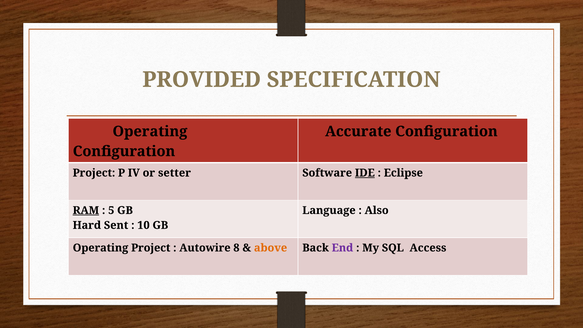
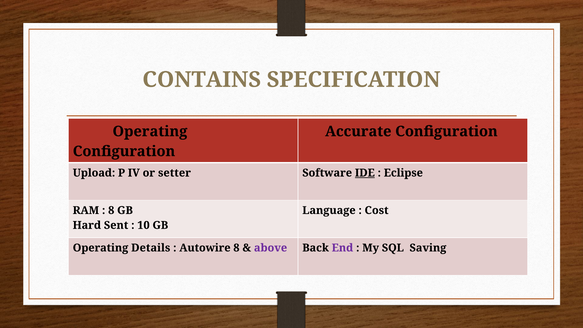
PROVIDED: PROVIDED -> CONTAINS
Project at (94, 173): Project -> Upload
RAM underline: present -> none
5 at (111, 210): 5 -> 8
Also: Also -> Cost
Operating Project: Project -> Details
above colour: orange -> purple
Access: Access -> Saving
